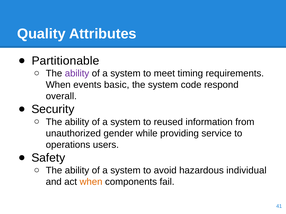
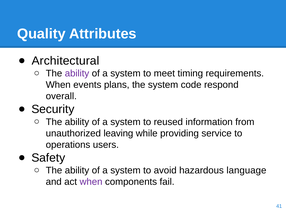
Partitionable: Partitionable -> Architectural
basic: basic -> plans
gender: gender -> leaving
individual: individual -> language
when at (91, 182) colour: orange -> purple
